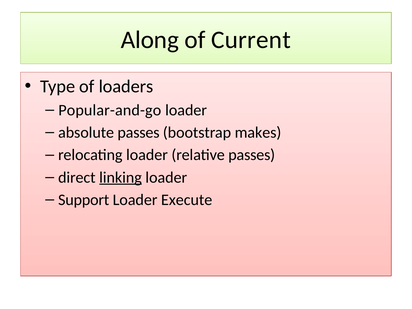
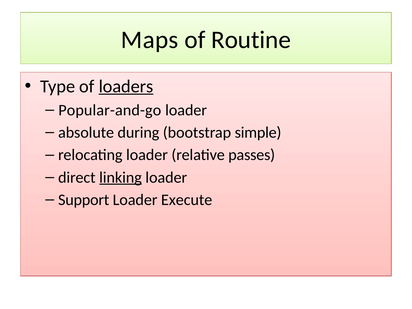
Along: Along -> Maps
Current: Current -> Routine
loaders underline: none -> present
absolute passes: passes -> during
makes: makes -> simple
